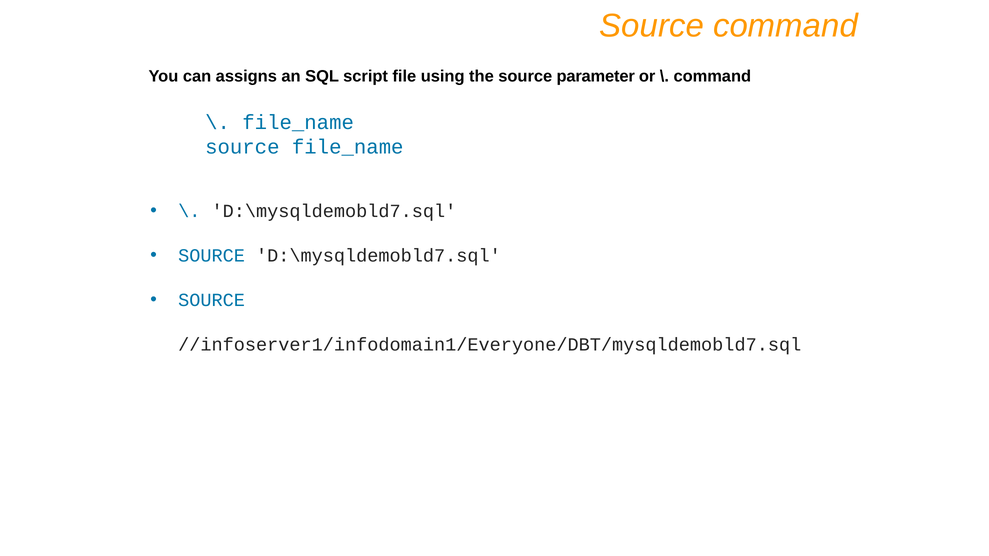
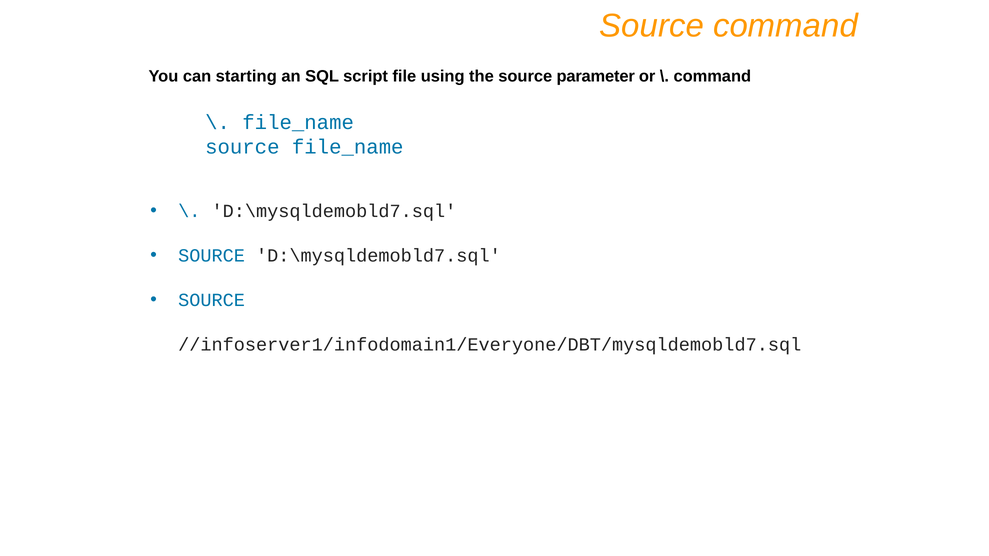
assigns: assigns -> starting
